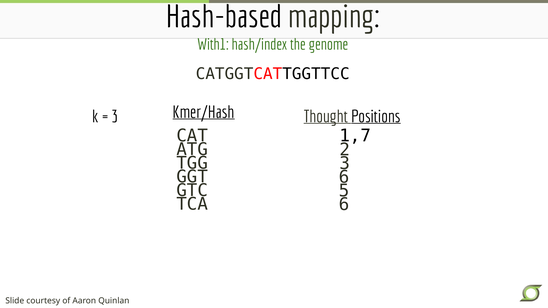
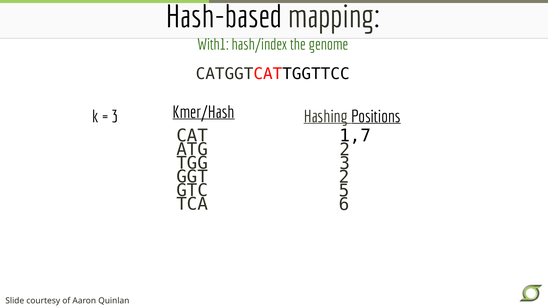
Thought: Thought -> Hashing
GGT 6: 6 -> 2
